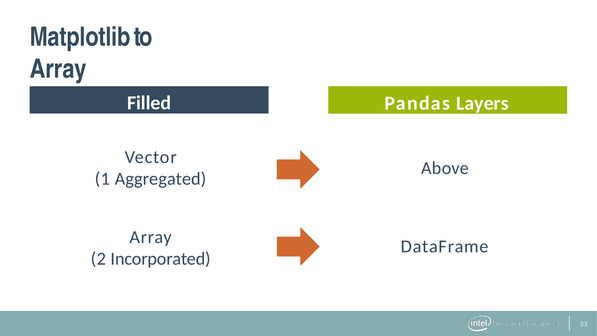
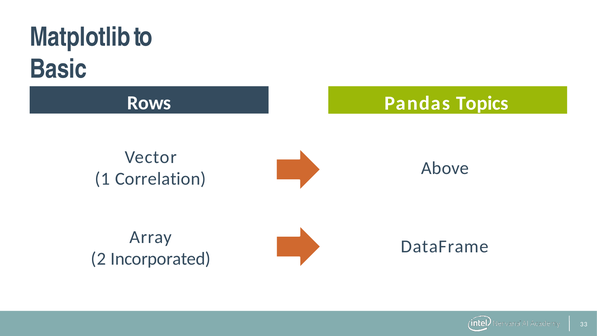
Array at (58, 69): Array -> Basic
Filled: Filled -> Rows
Layers: Layers -> Topics
Aggregated: Aggregated -> Correlation
